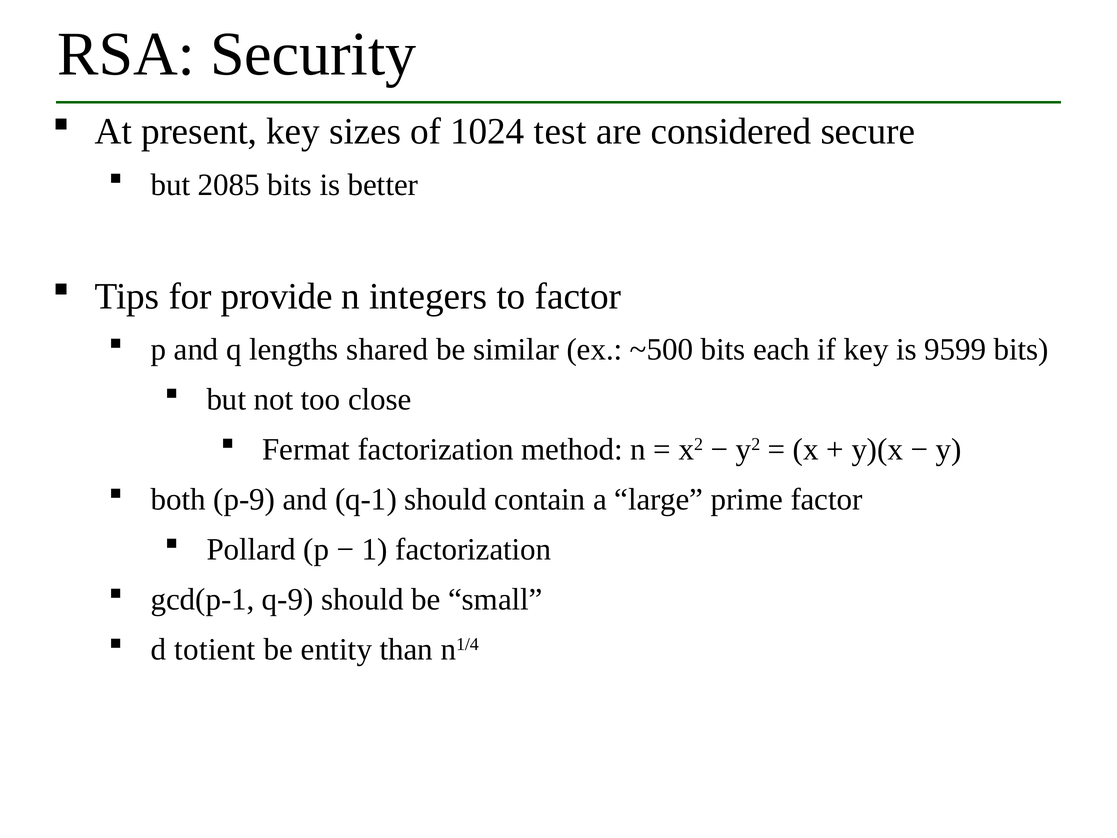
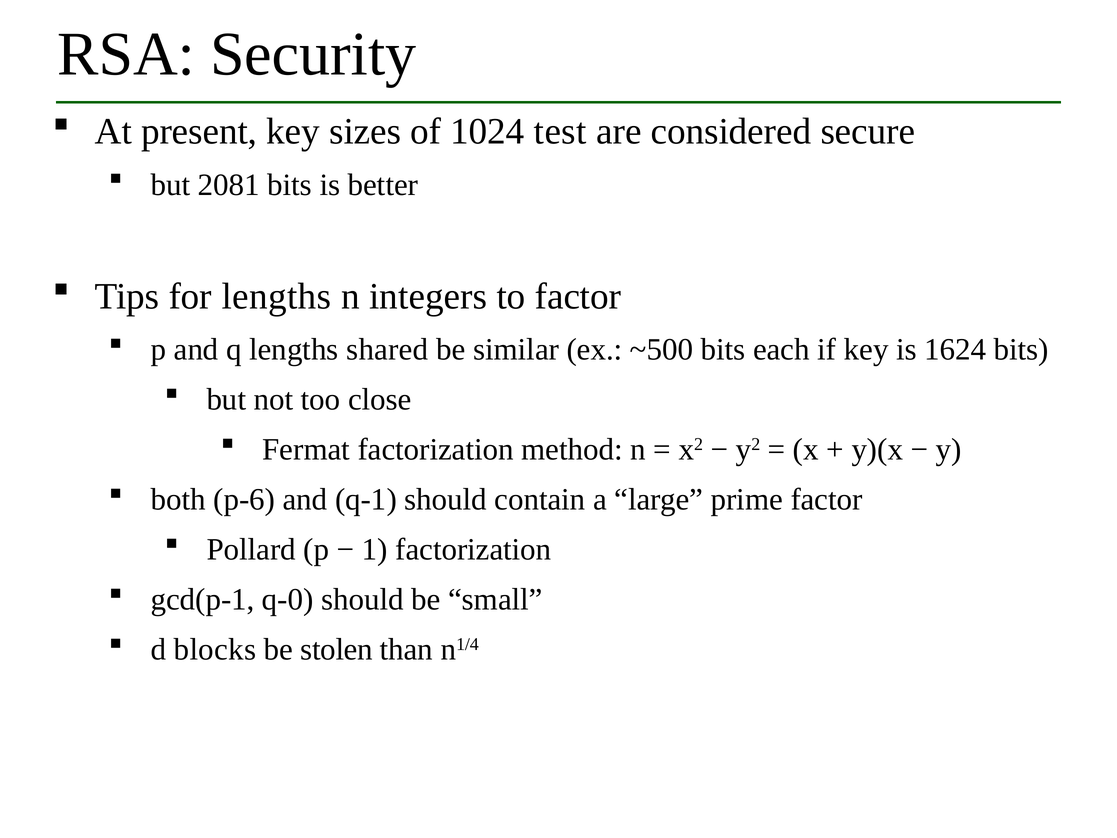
2085: 2085 -> 2081
for provide: provide -> lengths
9599: 9599 -> 1624
p-9: p-9 -> p-6
q-9: q-9 -> q-0
totient: totient -> blocks
entity: entity -> stolen
